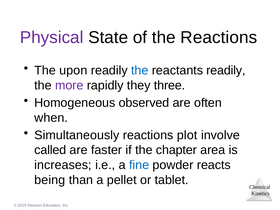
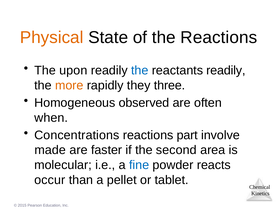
Physical colour: purple -> orange
more colour: purple -> orange
Simultaneously: Simultaneously -> Concentrations
plot: plot -> part
called: called -> made
chapter: chapter -> second
increases: increases -> molecular
being: being -> occur
